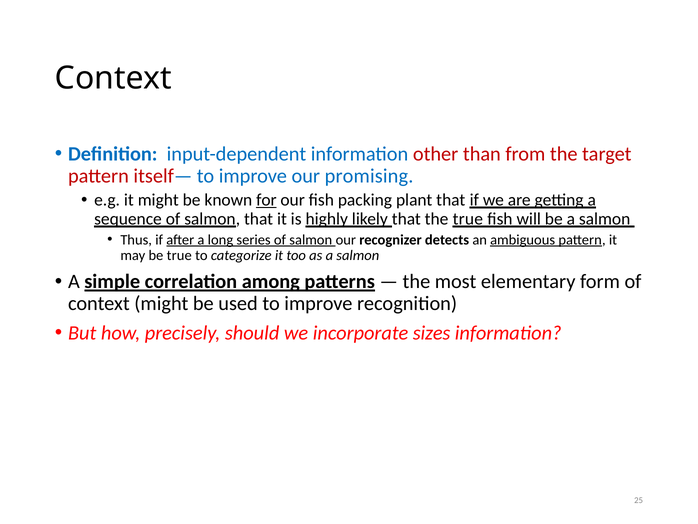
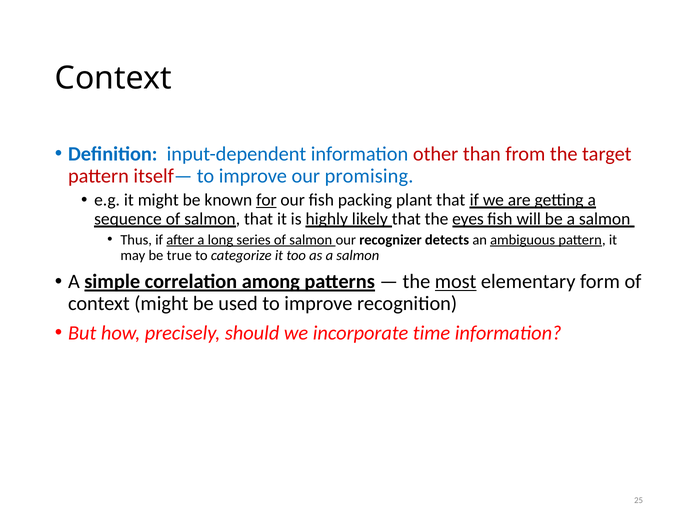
the true: true -> eyes
most underline: none -> present
sizes: sizes -> time
